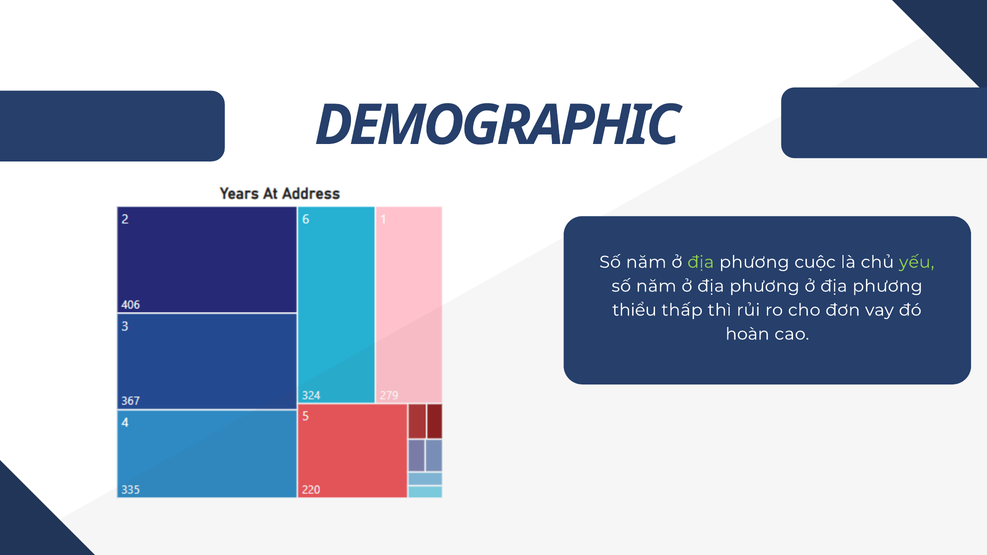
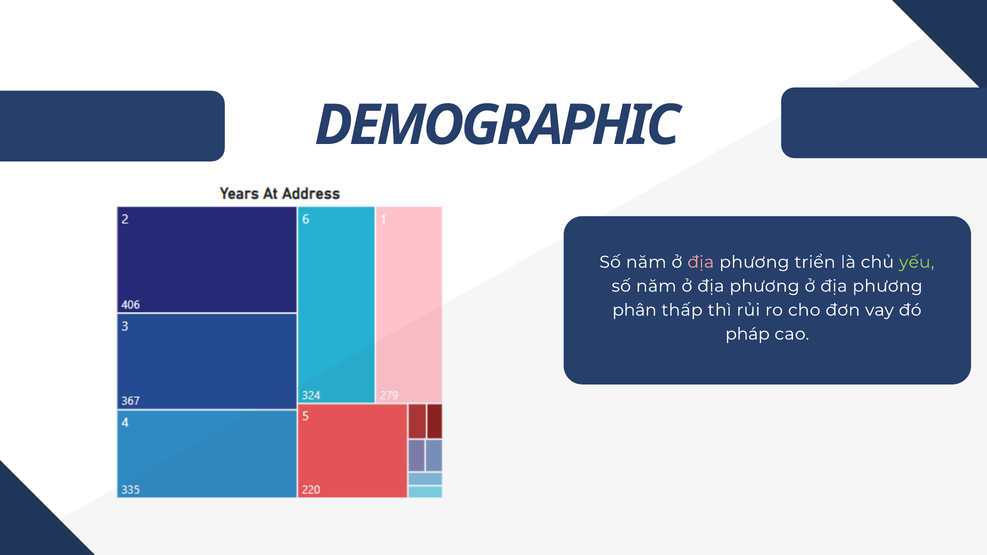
địa at (701, 262) colour: light green -> pink
cuộc: cuộc -> triển
thiểu: thiểu -> phân
hoàn: hoàn -> pháp
